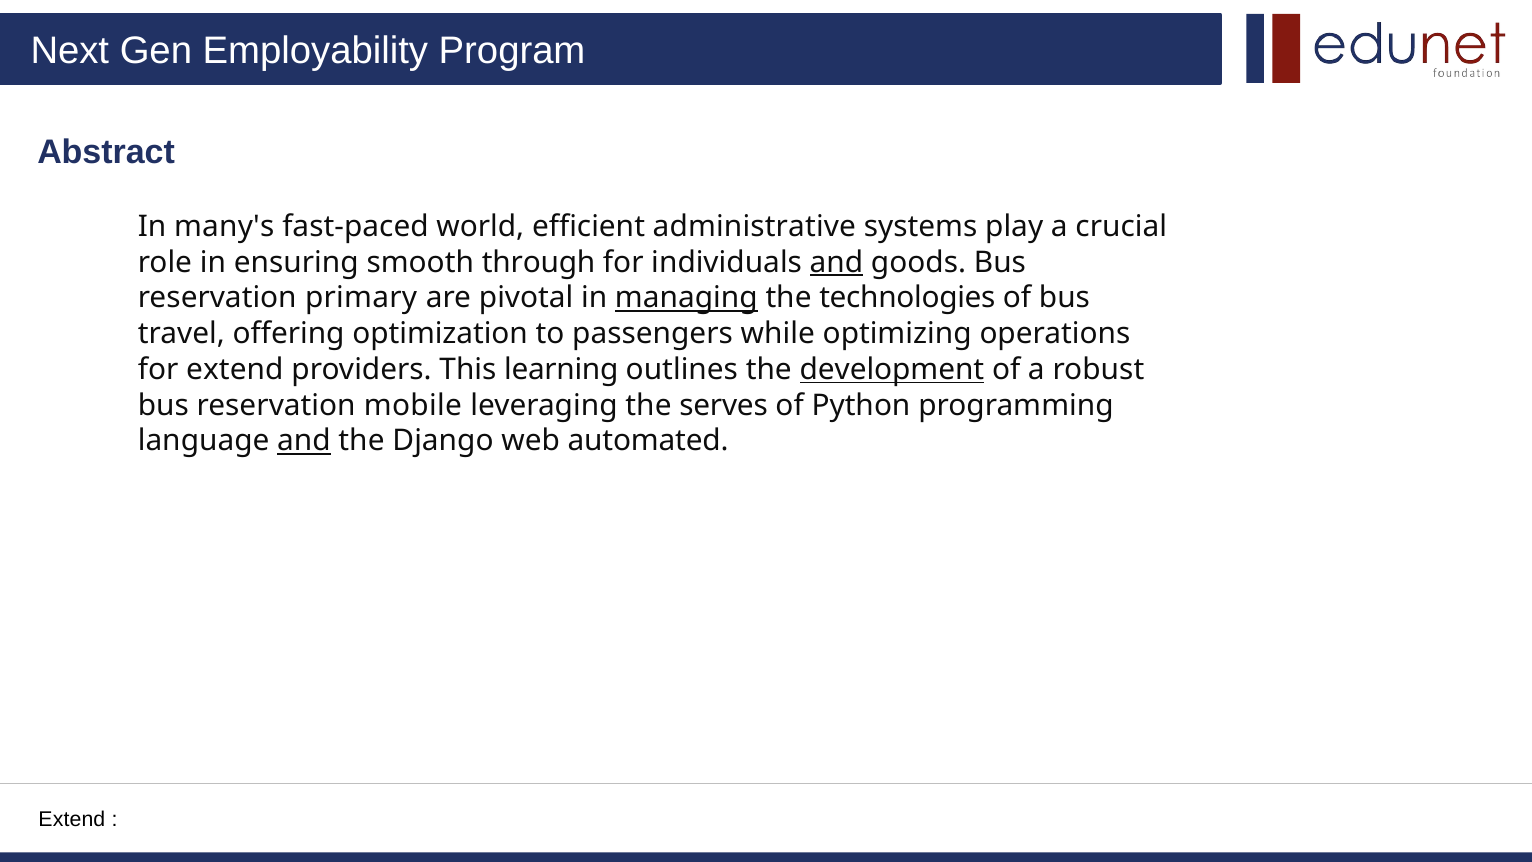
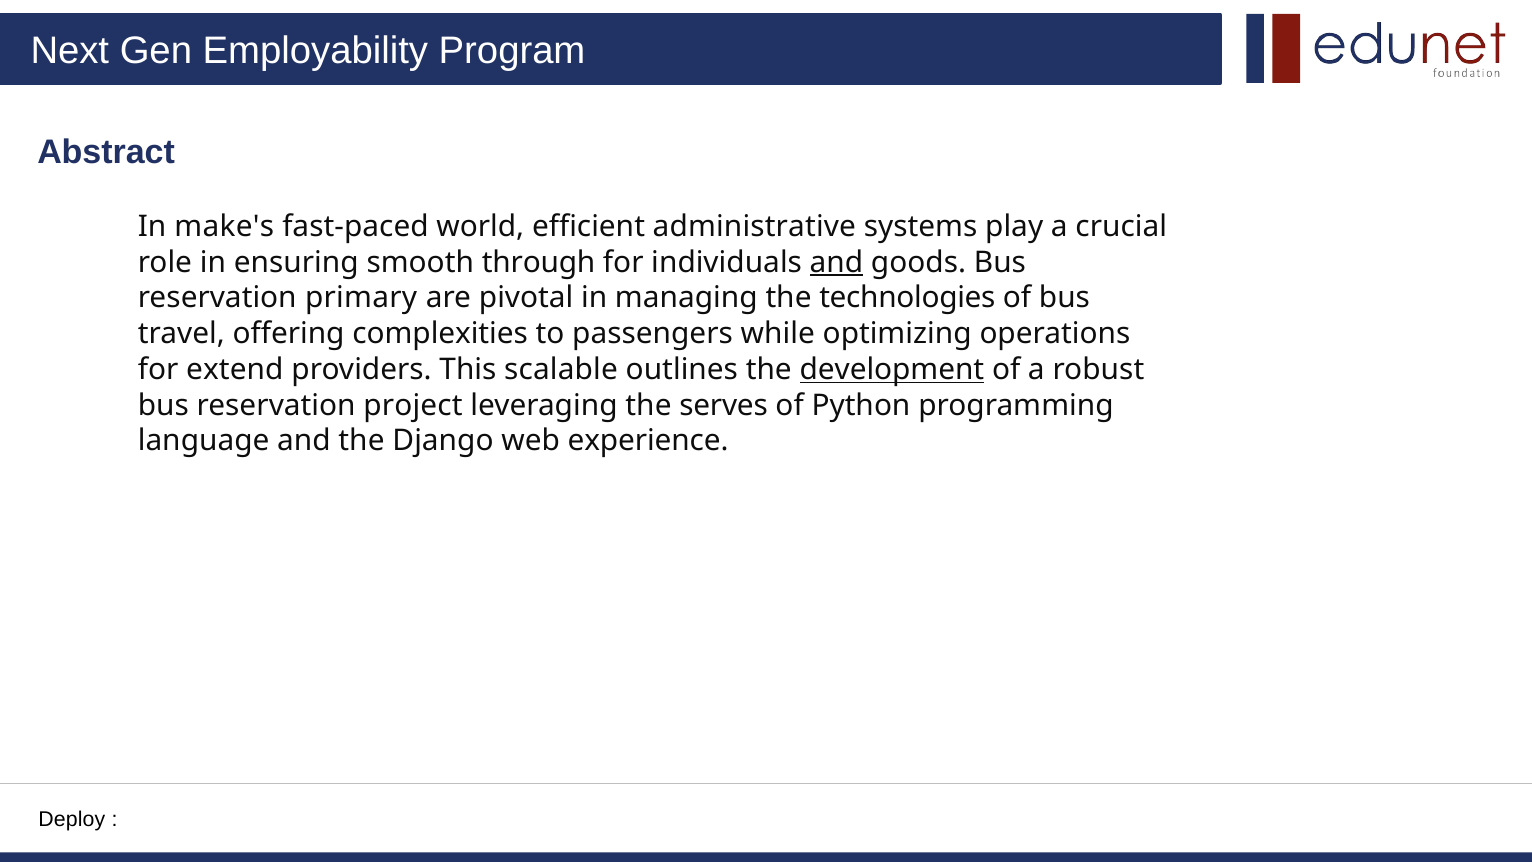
many's: many's -> make's
managing underline: present -> none
optimization: optimization -> complexities
learning: learning -> scalable
mobile: mobile -> project
and at (304, 441) underline: present -> none
automated: automated -> experience
Extend at (72, 819): Extend -> Deploy
